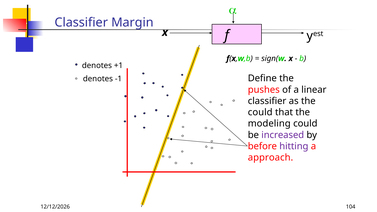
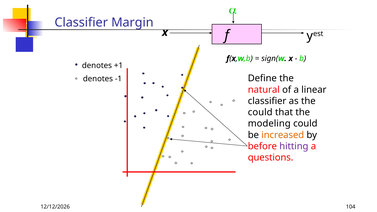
pushes: pushes -> natural
increased colour: purple -> orange
approach: approach -> questions
